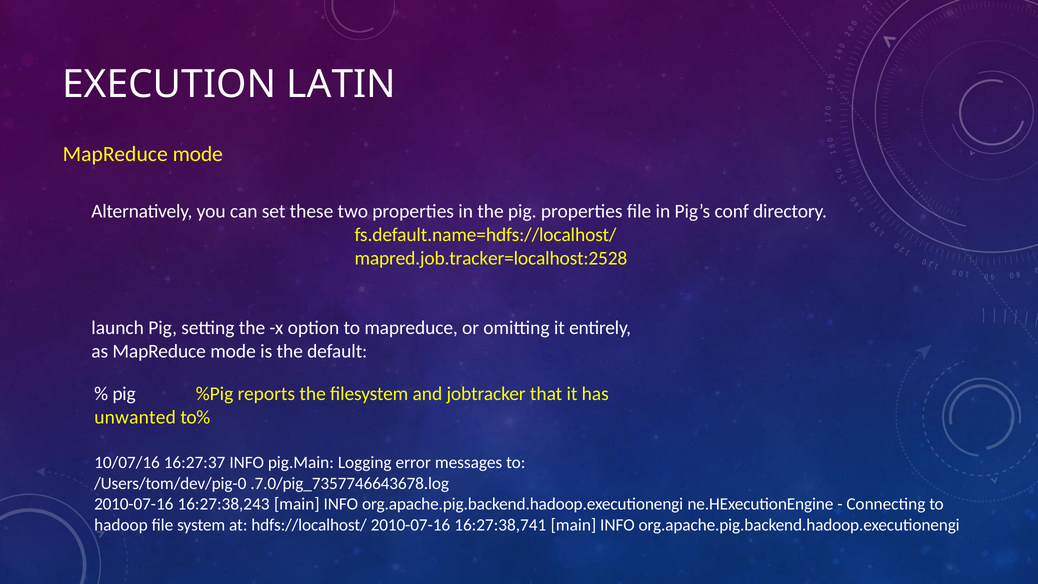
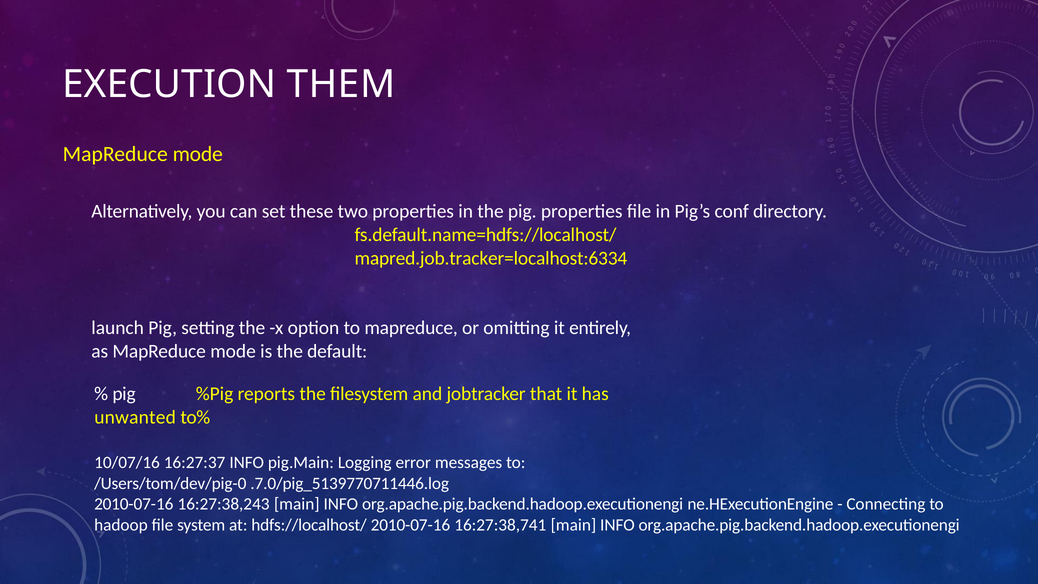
LATIN: LATIN -> THEM
mapred.job.tracker=localhost:2528: mapred.job.tracker=localhost:2528 -> mapred.job.tracker=localhost:6334
.7.0/pig_7357746643678.log: .7.0/pig_7357746643678.log -> .7.0/pig_5139770711446.log
